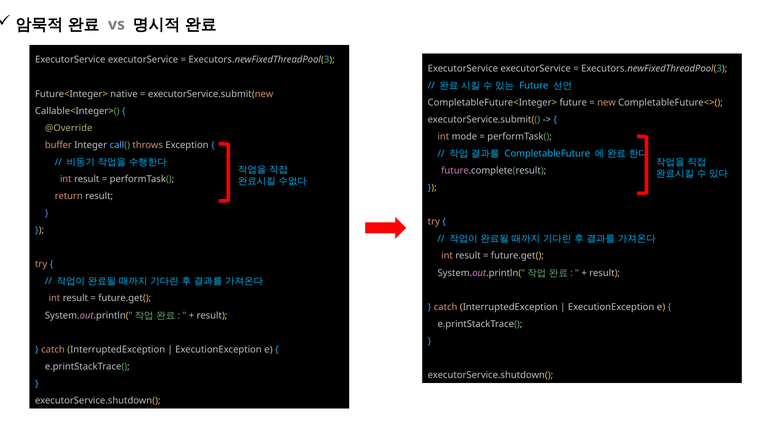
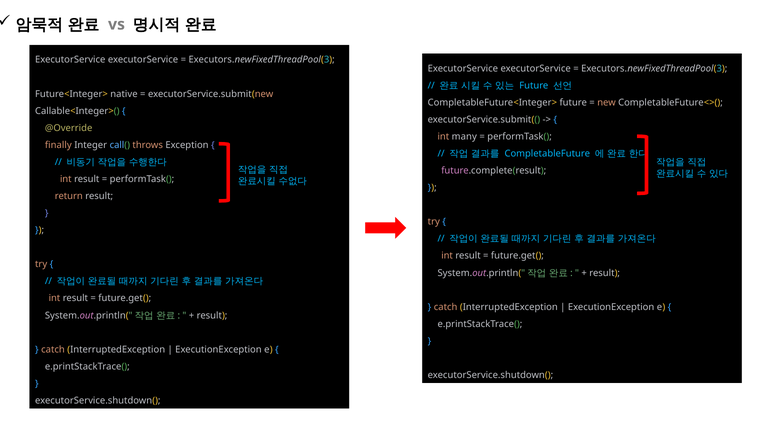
mode: mode -> many
buffer: buffer -> finally
